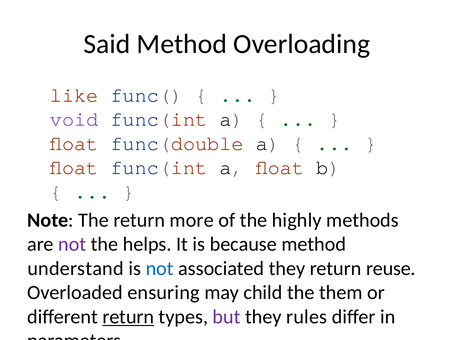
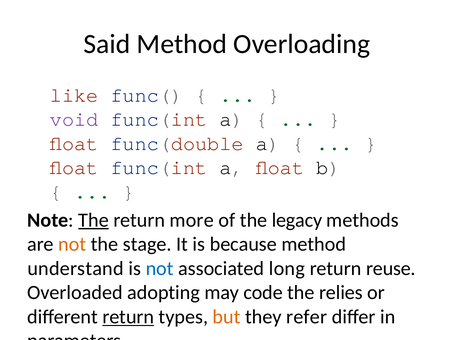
The at (94, 220) underline: none -> present
highly: highly -> legacy
not at (72, 245) colour: purple -> orange
helps: helps -> stage
associated they: they -> long
ensuring: ensuring -> adopting
child: child -> code
them: them -> relies
but colour: purple -> orange
rules: rules -> refer
